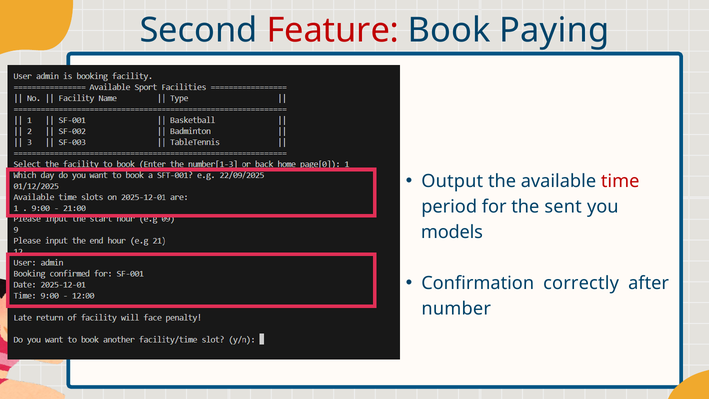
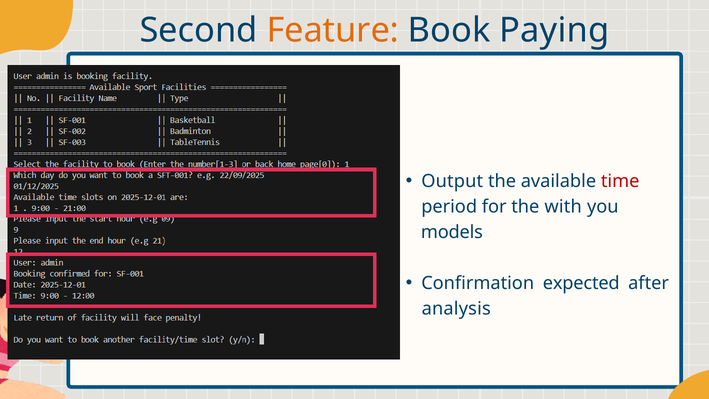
Feature colour: red -> orange
sent: sent -> with
correctly: correctly -> expected
number: number -> analysis
